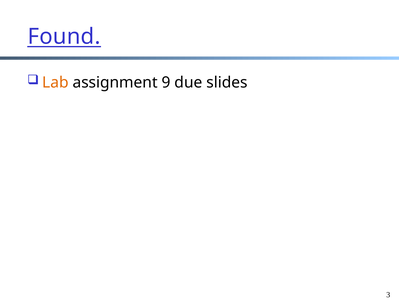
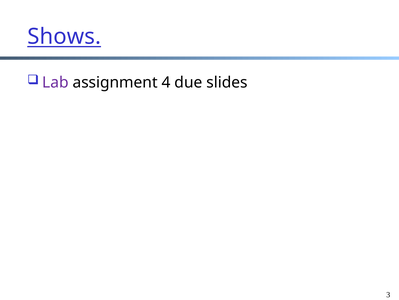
Found: Found -> Shows
Lab colour: orange -> purple
9: 9 -> 4
